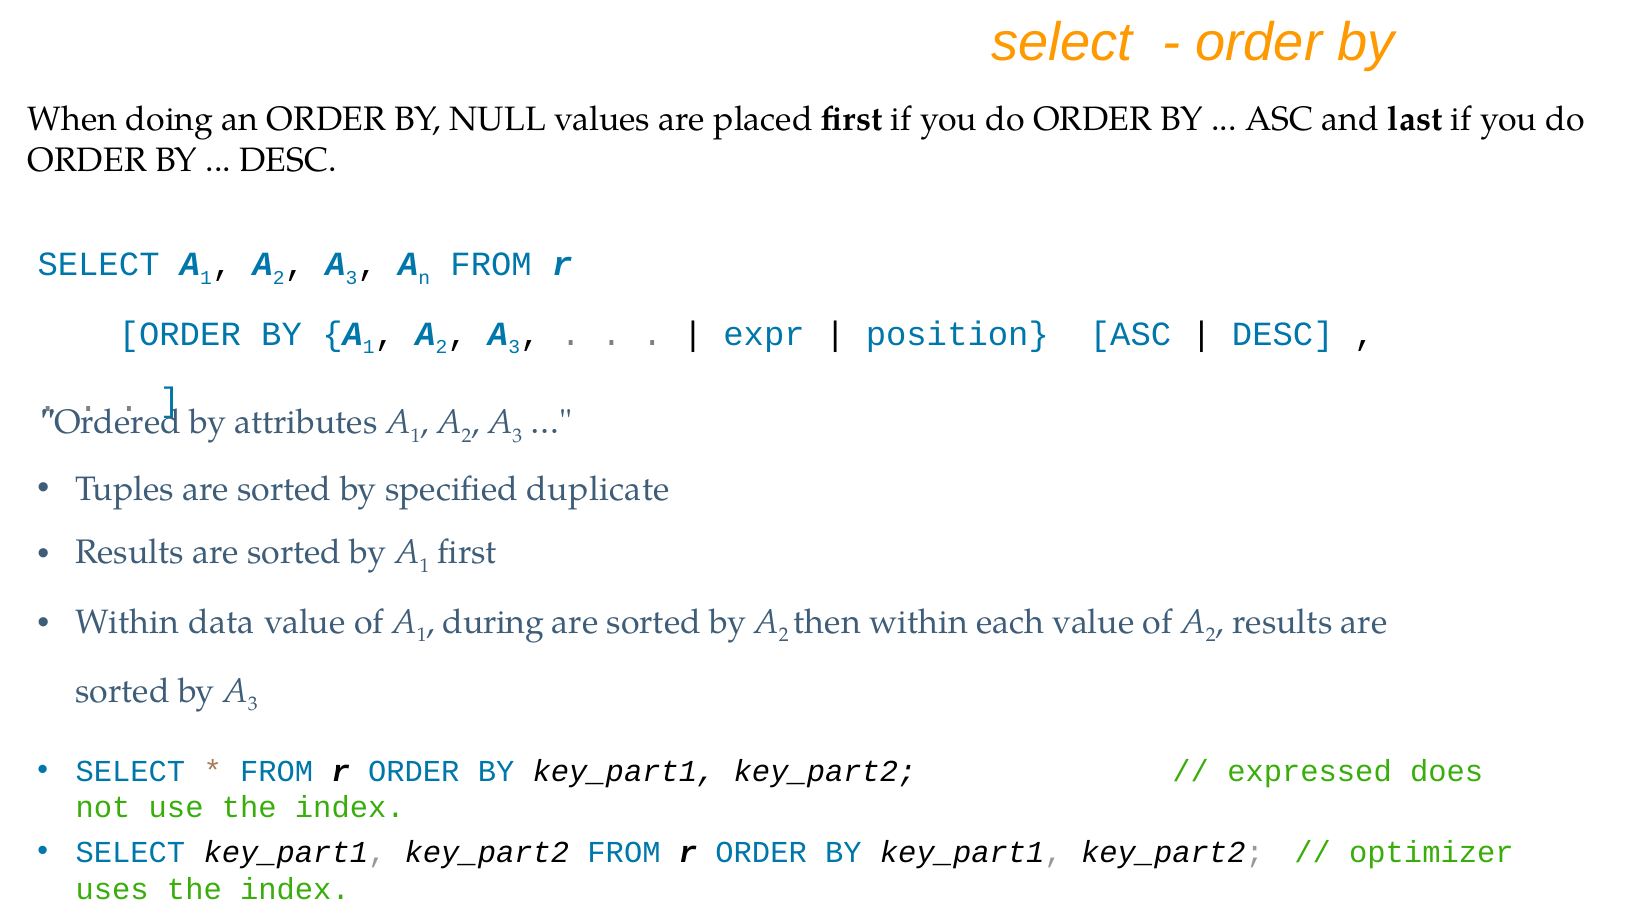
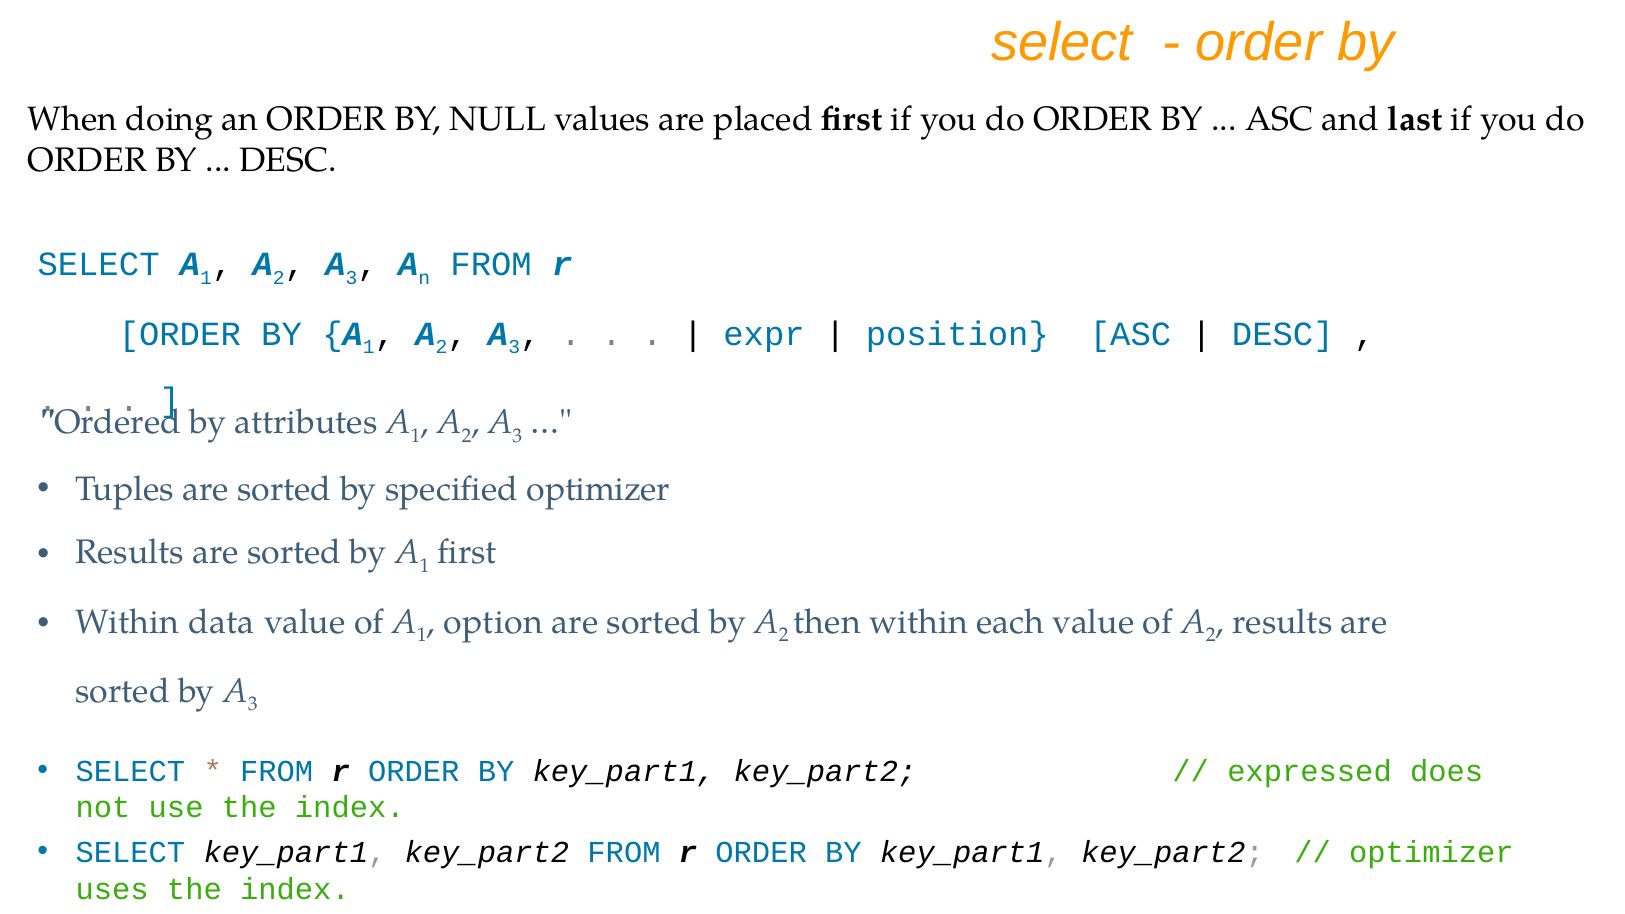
specified duplicate: duplicate -> optimizer
during: during -> option
